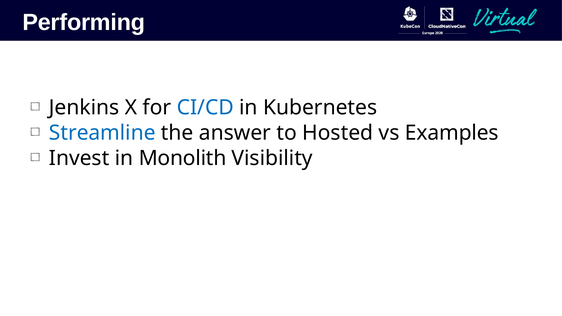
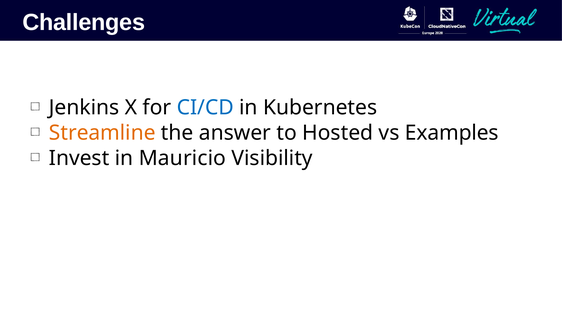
Performing: Performing -> Challenges
Streamline colour: blue -> orange
Monolith: Monolith -> Mauricio
